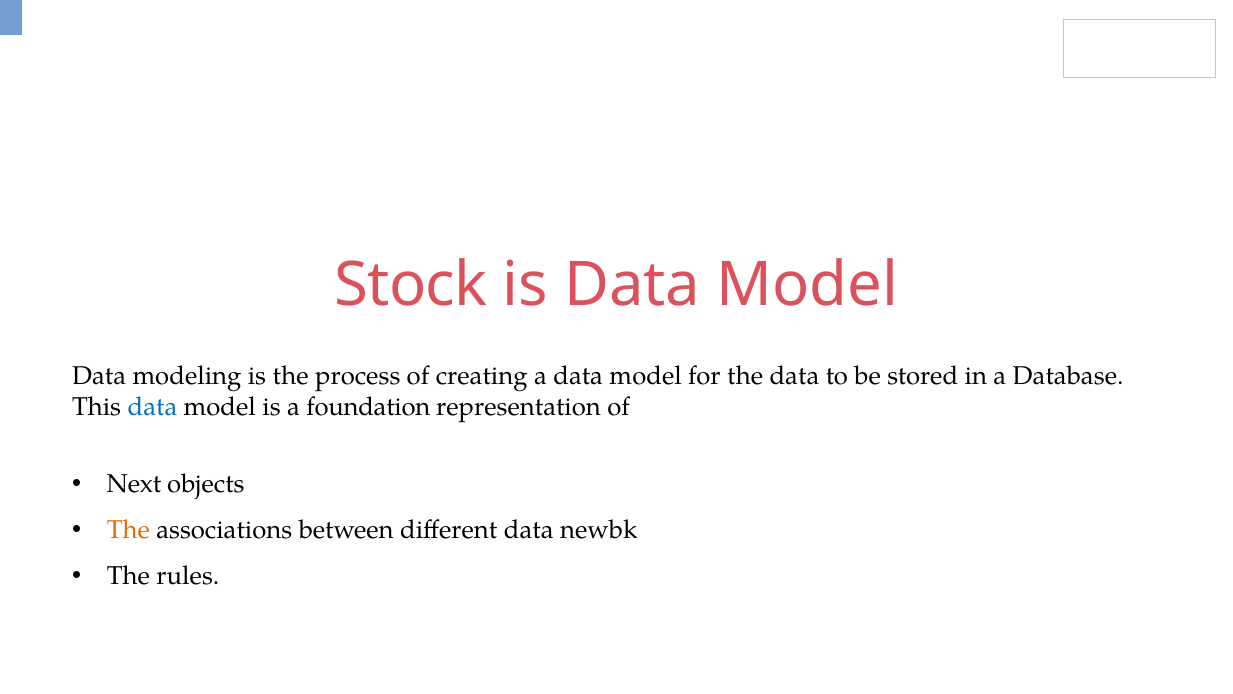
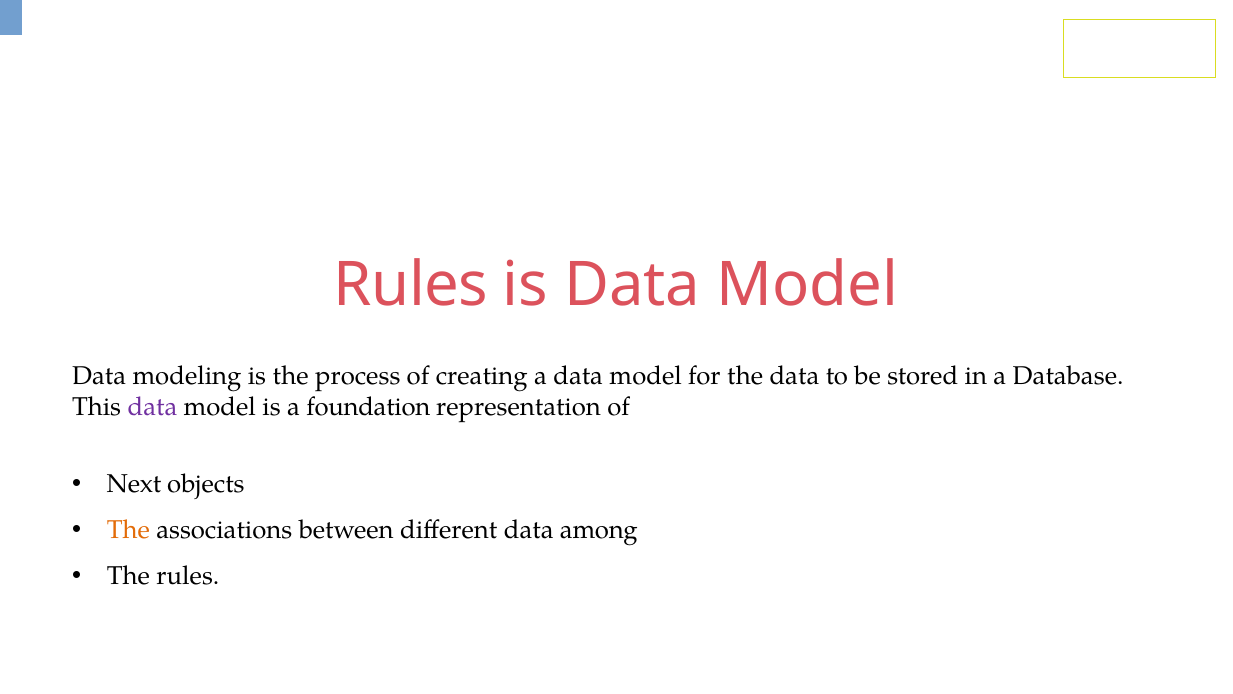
Stock at (411, 285): Stock -> Rules
data at (152, 407) colour: blue -> purple
newbk: newbk -> among
